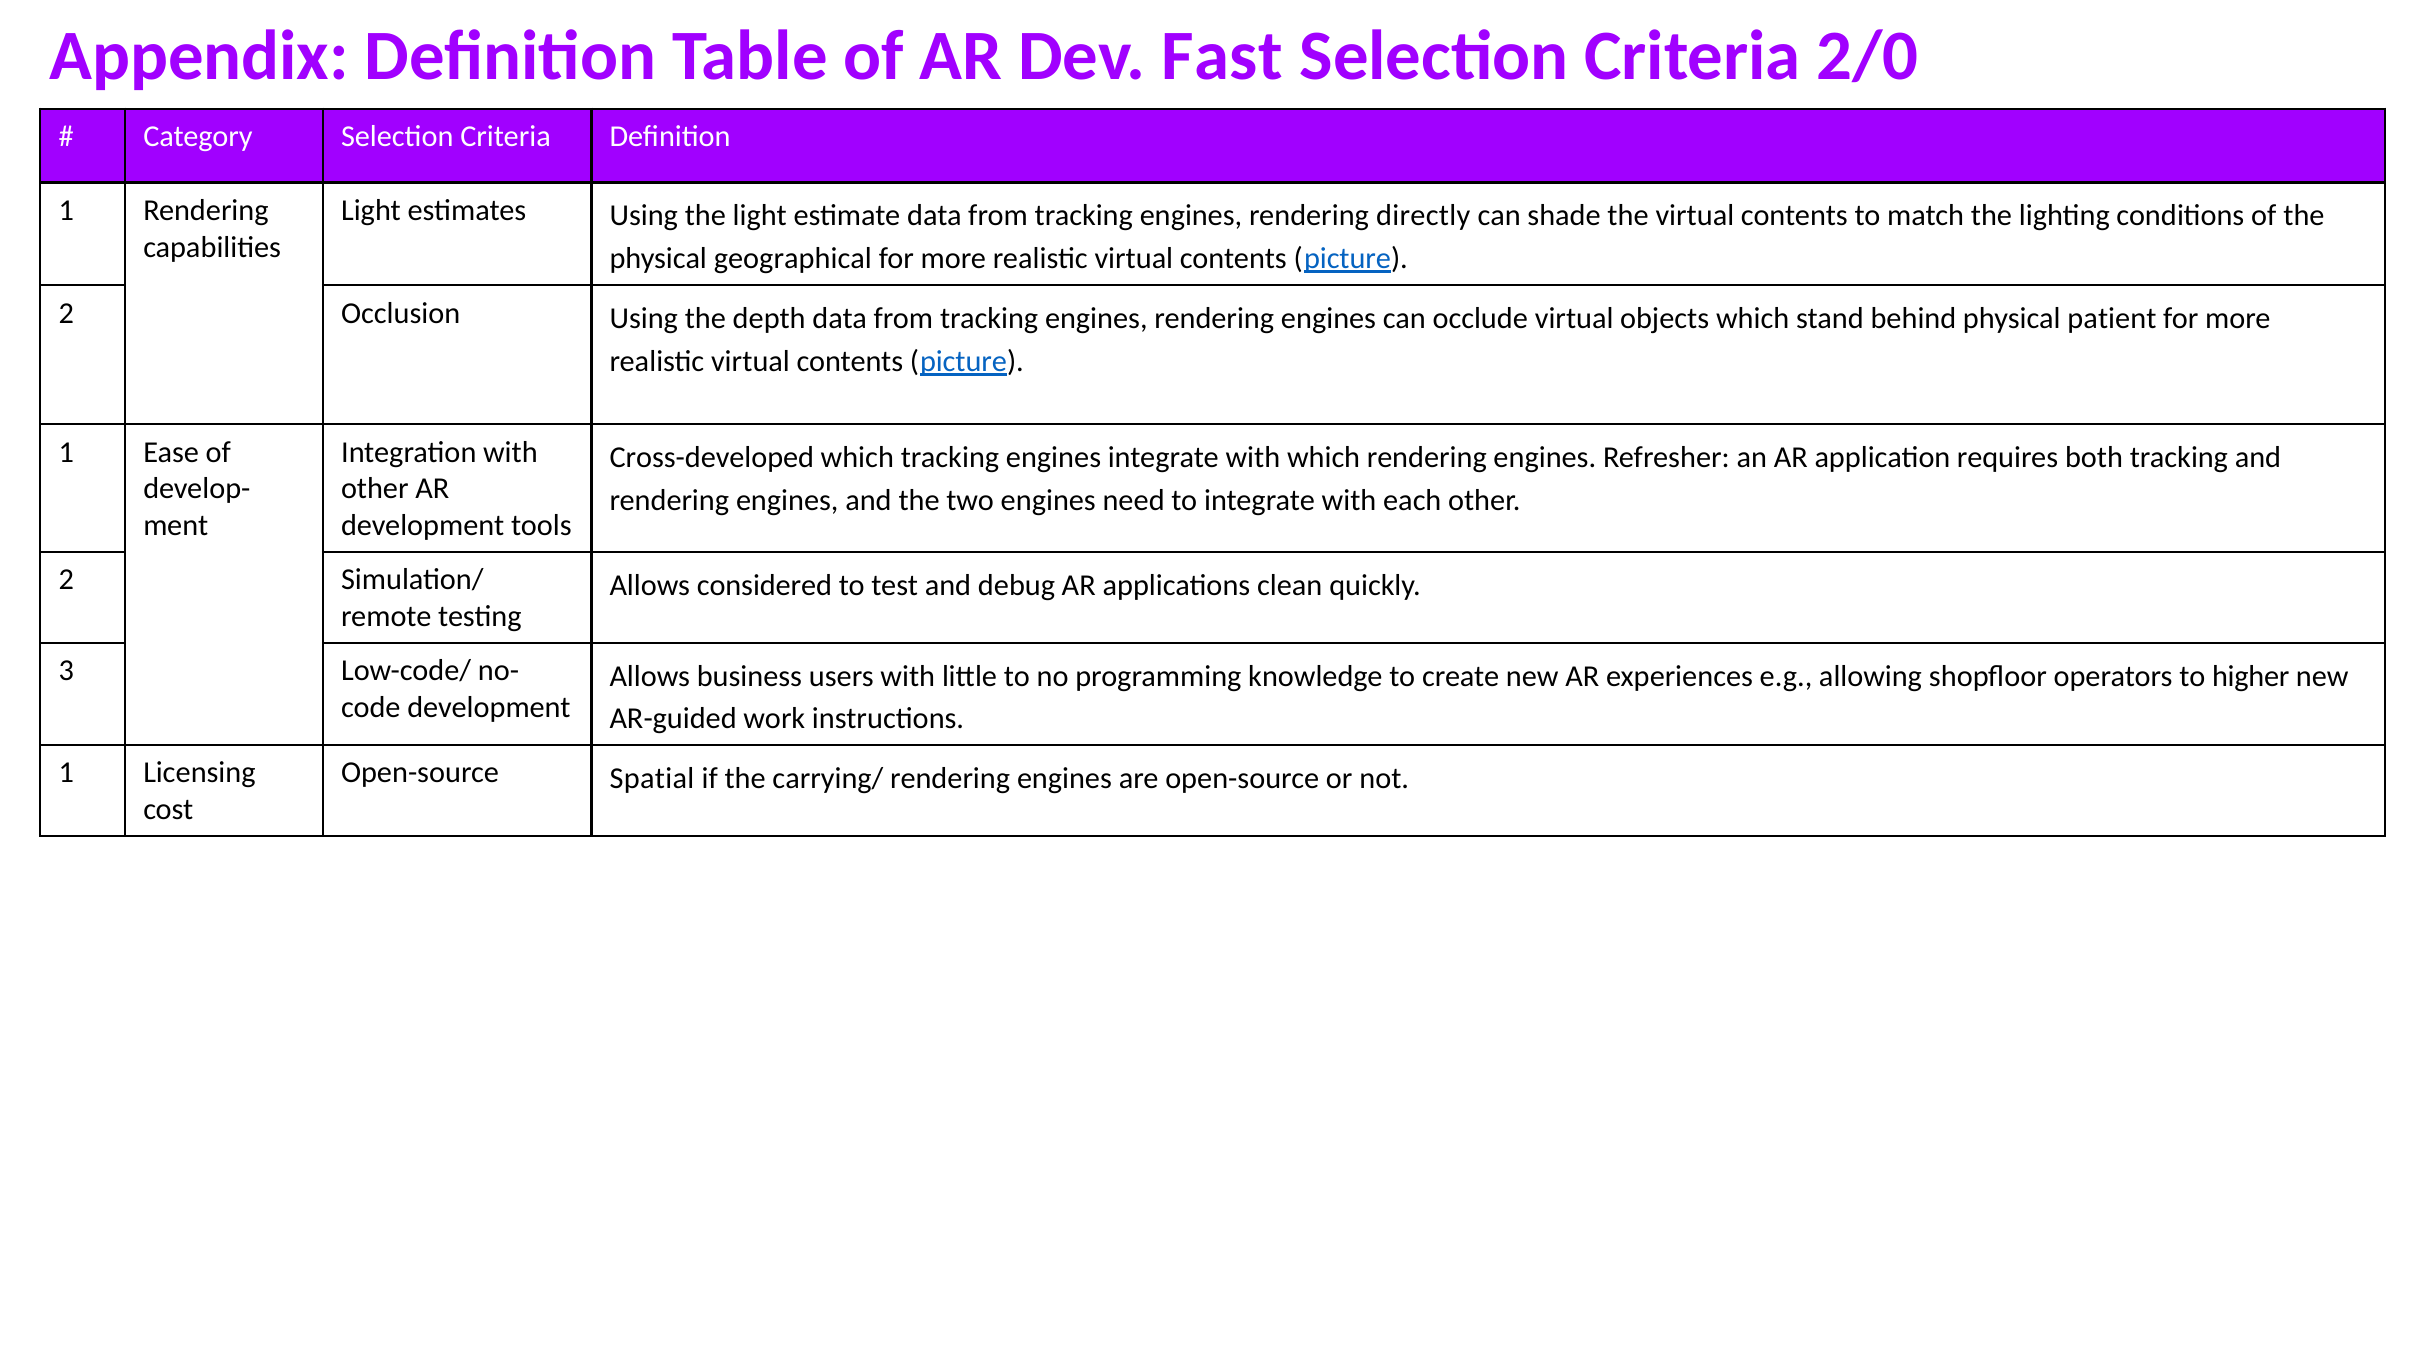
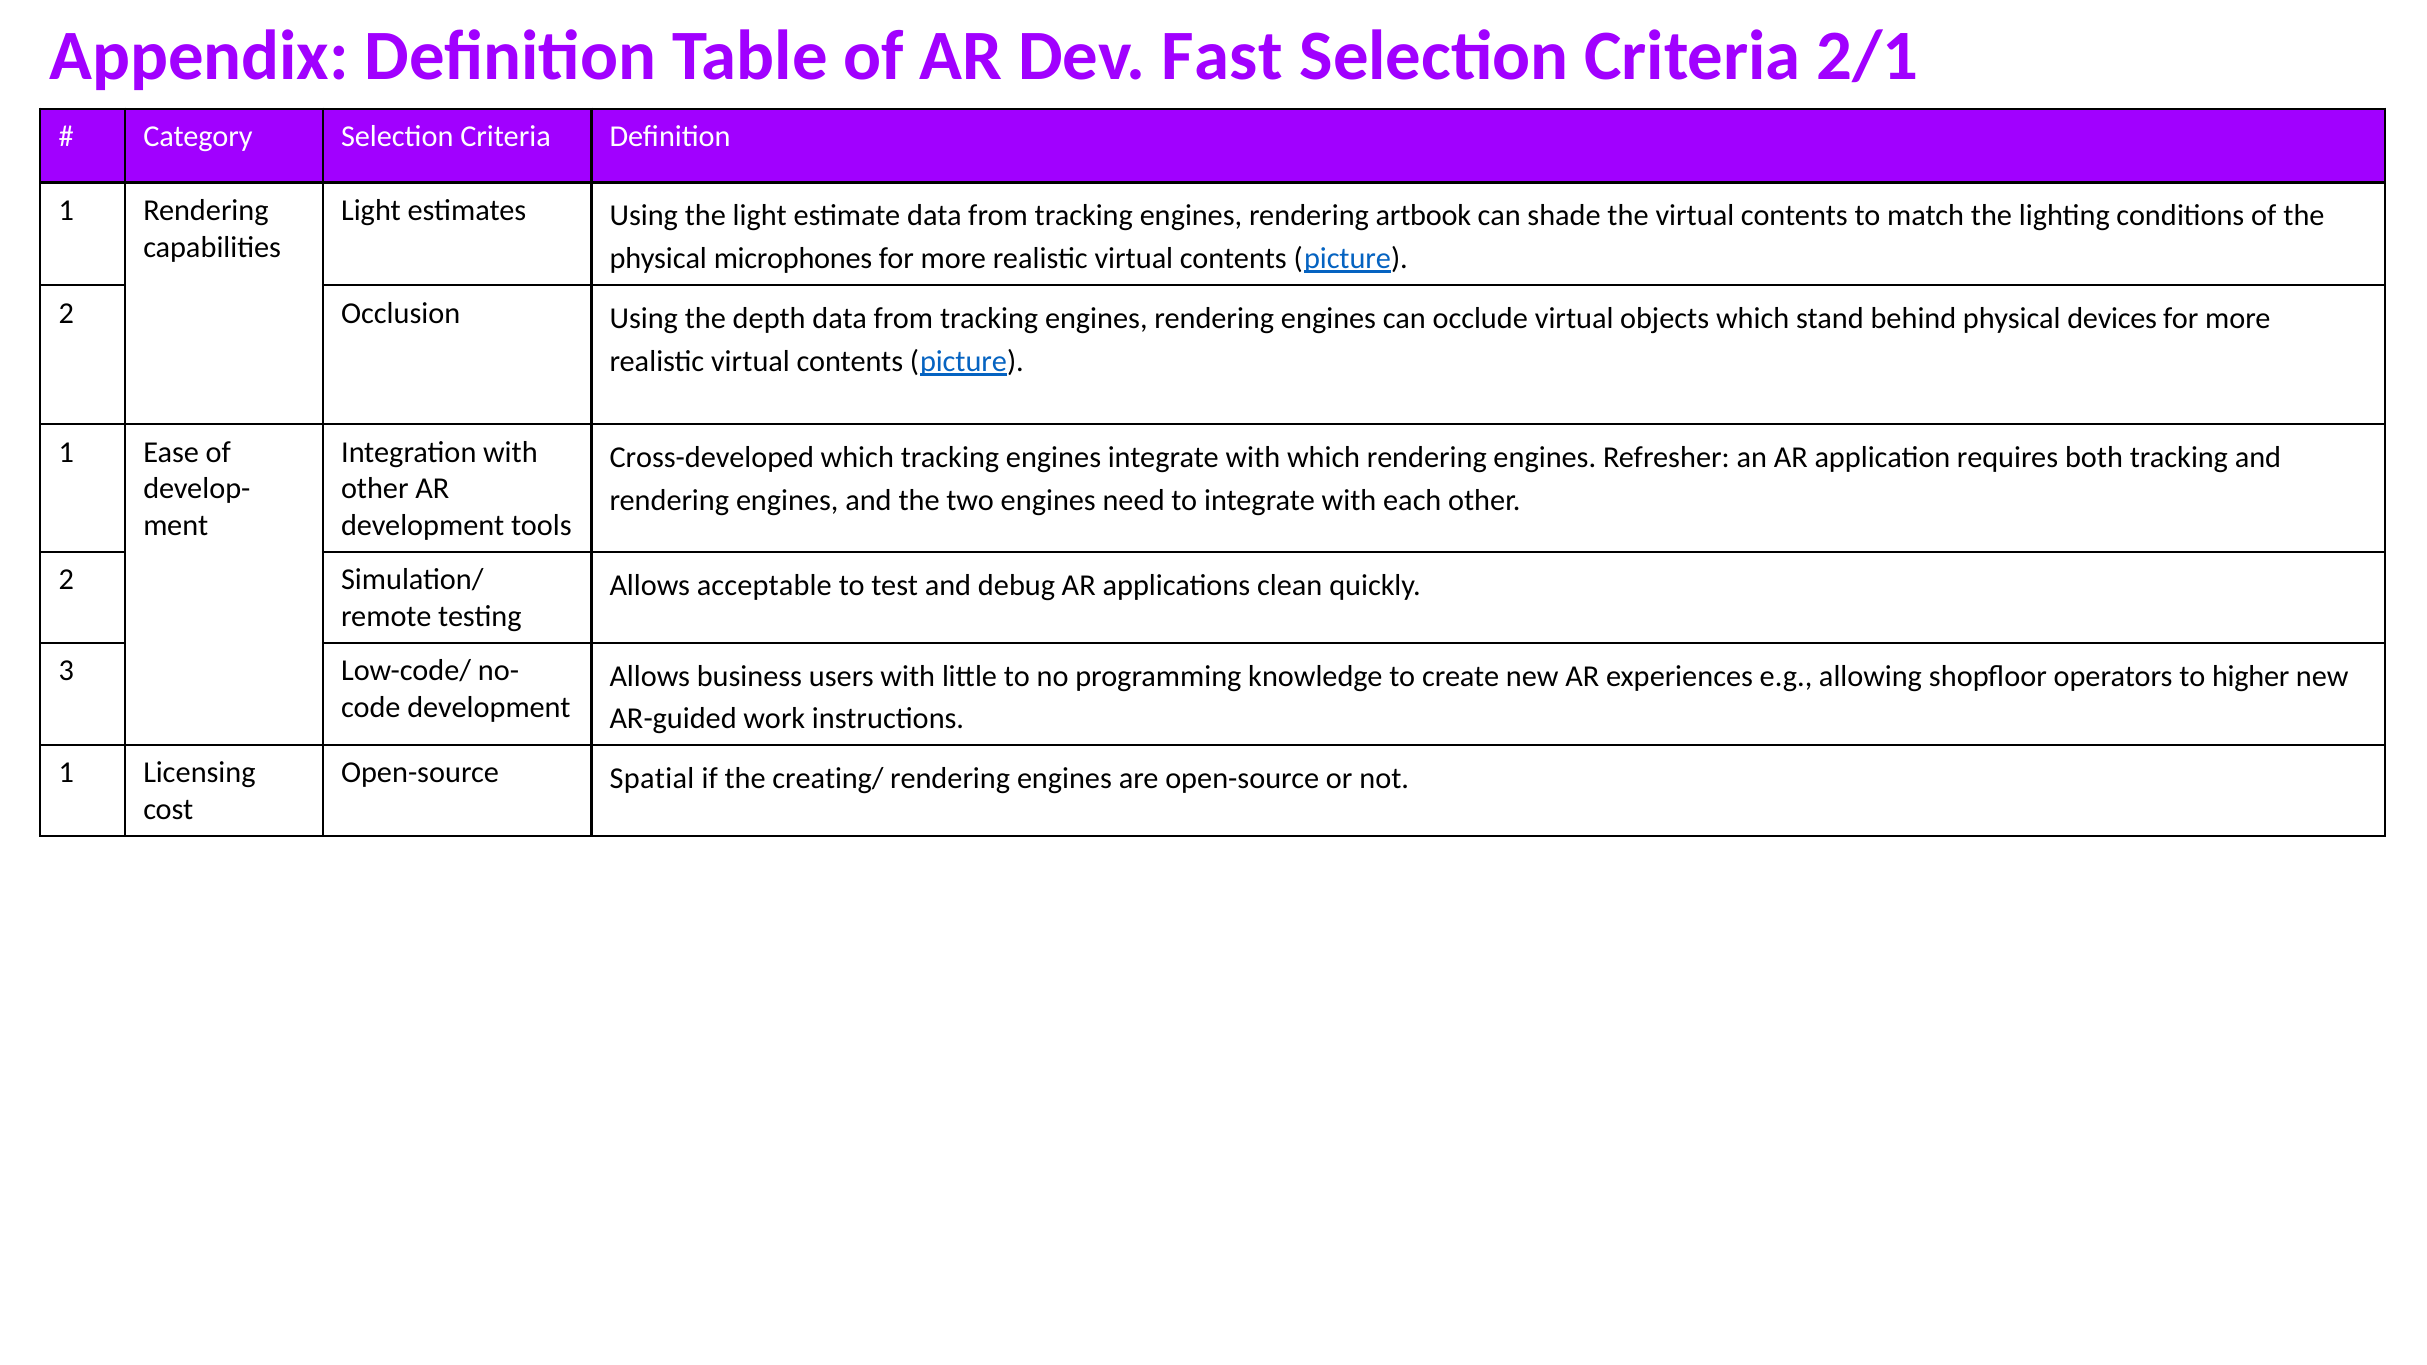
2/0: 2/0 -> 2/1
directly: directly -> artbook
geographical: geographical -> microphones
patient: patient -> devices
considered: considered -> acceptable
carrying/: carrying/ -> creating/
